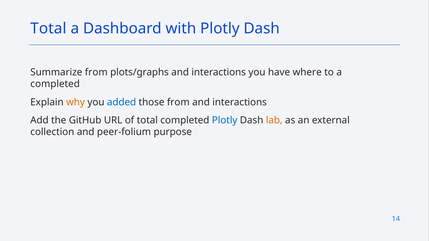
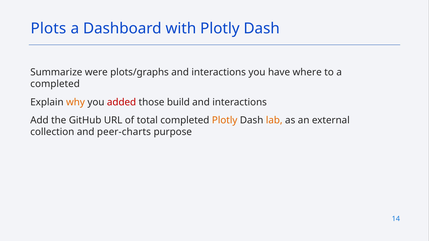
Total at (48, 29): Total -> Plots
Summarize from: from -> were
added colour: blue -> red
those from: from -> build
Plotly at (225, 120) colour: blue -> orange
peer-folium: peer-folium -> peer-charts
